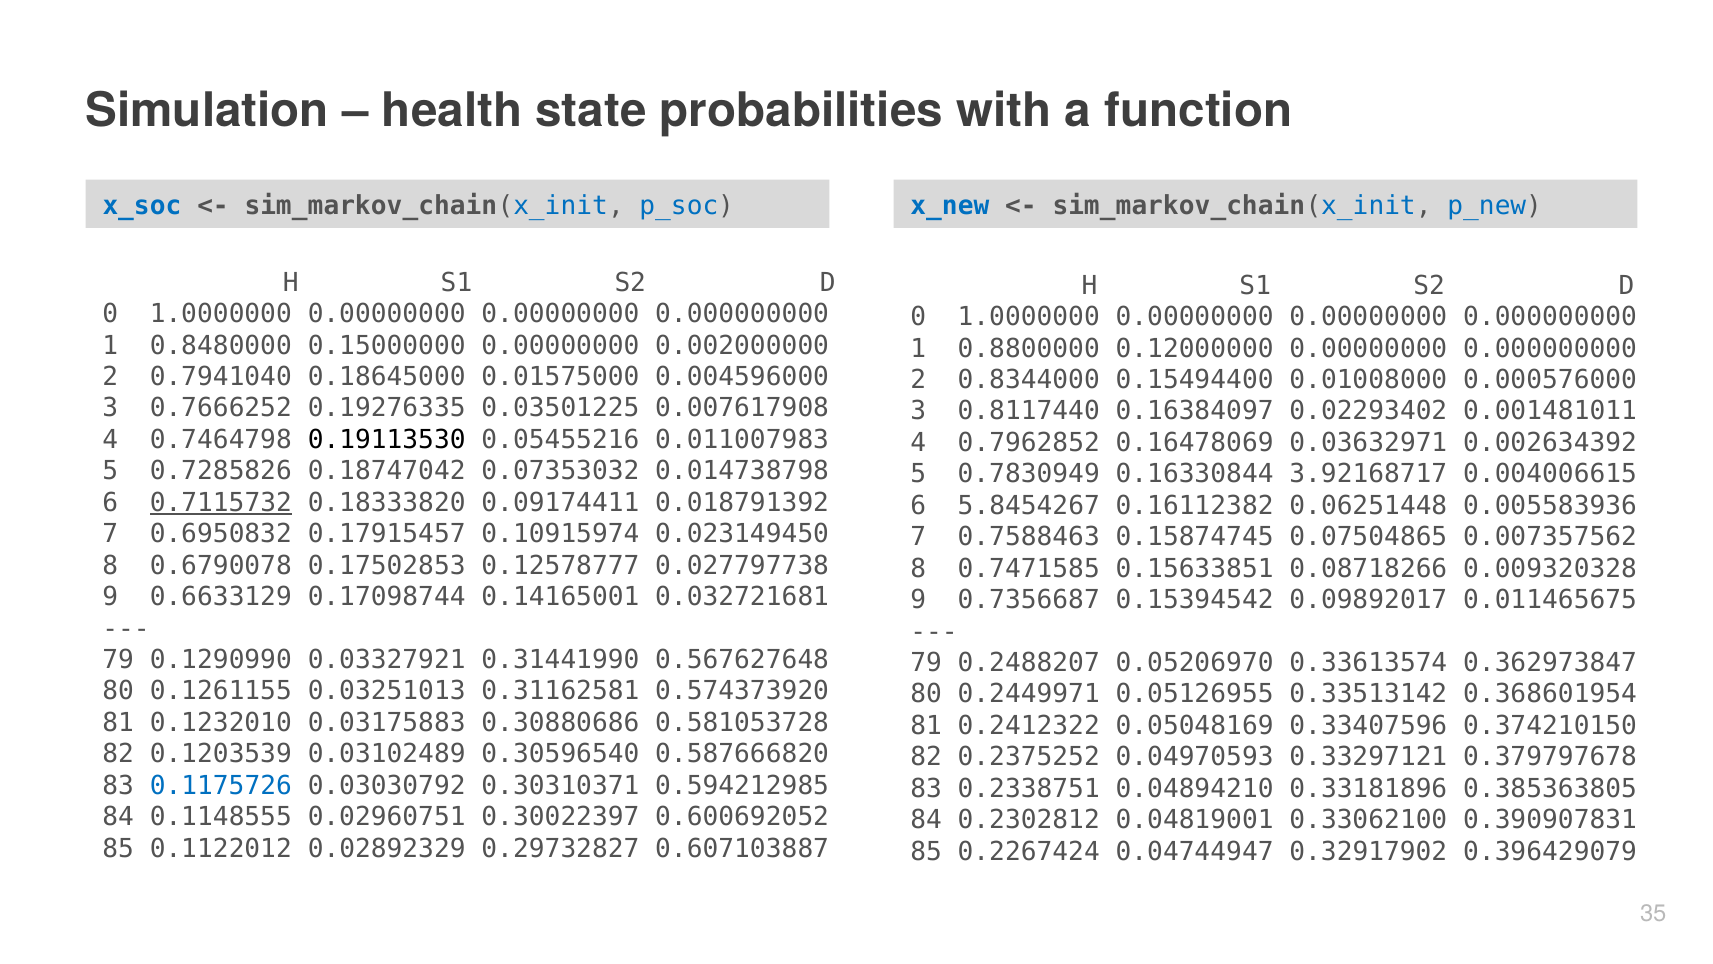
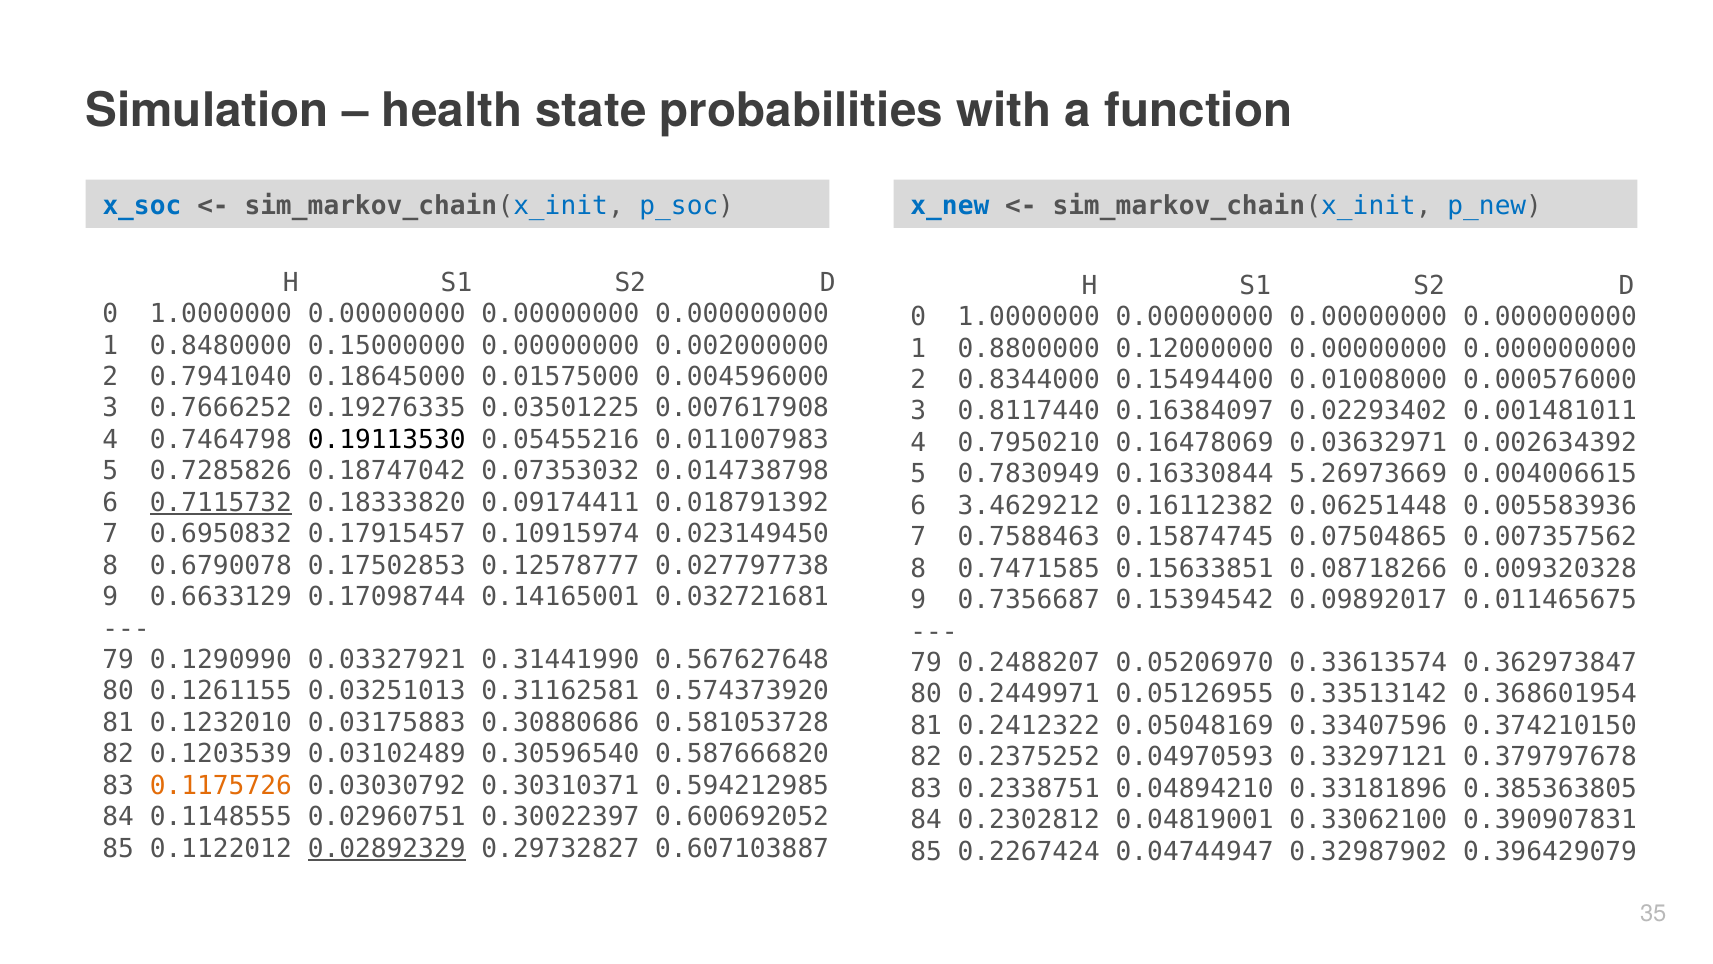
0.7962852: 0.7962852 -> 0.7950210
3.92168717: 3.92168717 -> 5.26973669
5.8454267: 5.8454267 -> 3.4629212
0.1175726 colour: blue -> orange
0.02892329 underline: none -> present
0.32917902: 0.32917902 -> 0.32987902
